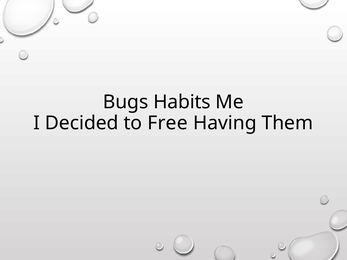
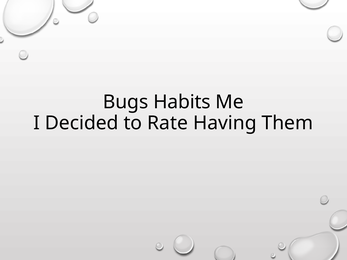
Free: Free -> Rate
